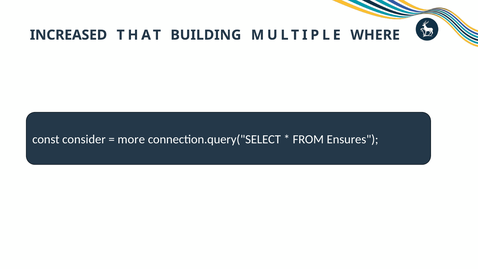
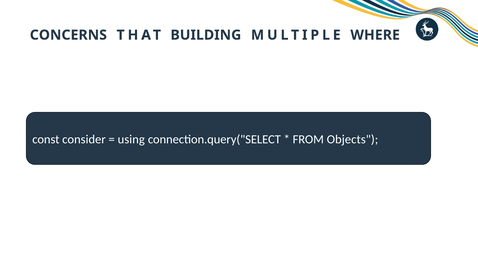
INCREASED: INCREASED -> CONCERNS
more: more -> using
Ensures: Ensures -> Objects
